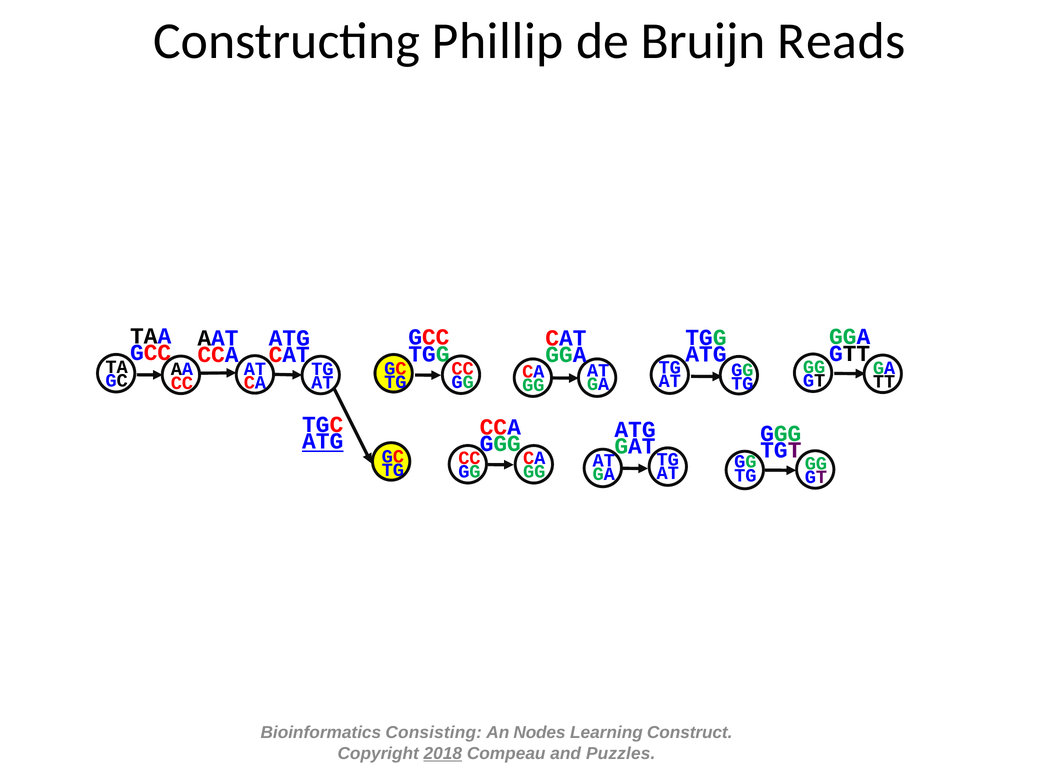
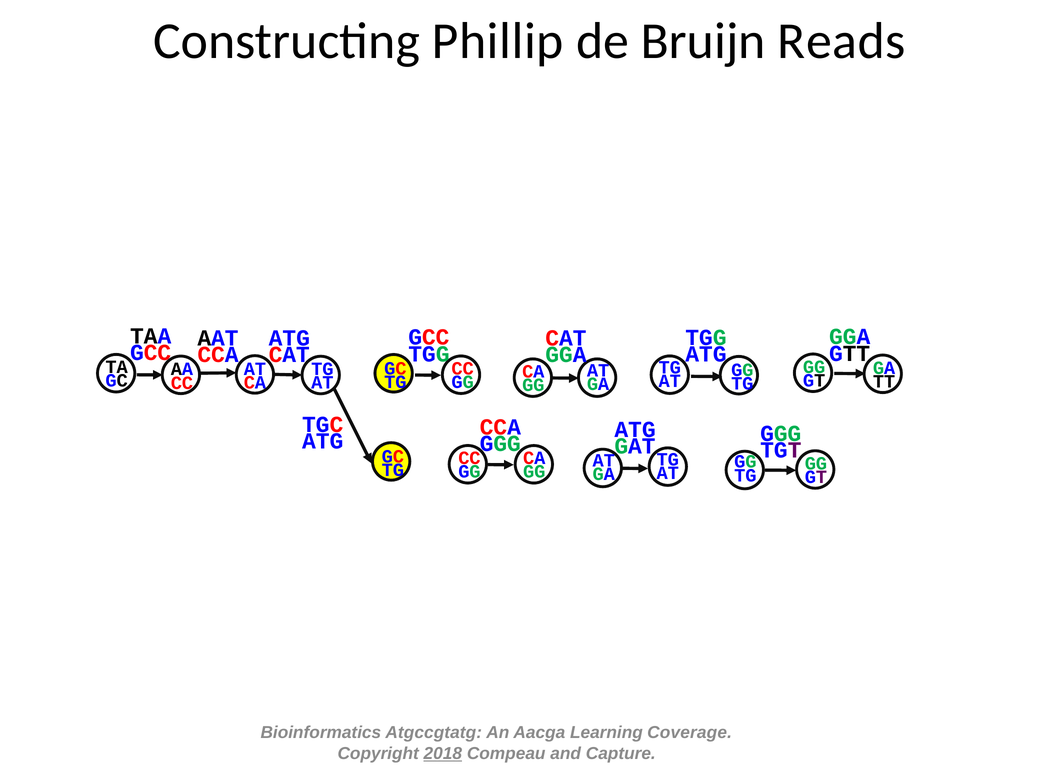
ATG at (323, 441) underline: present -> none
Consisting: Consisting -> Atgccgtatg
Nodes: Nodes -> Aacga
Construct: Construct -> Coverage
Puzzles: Puzzles -> Capture
